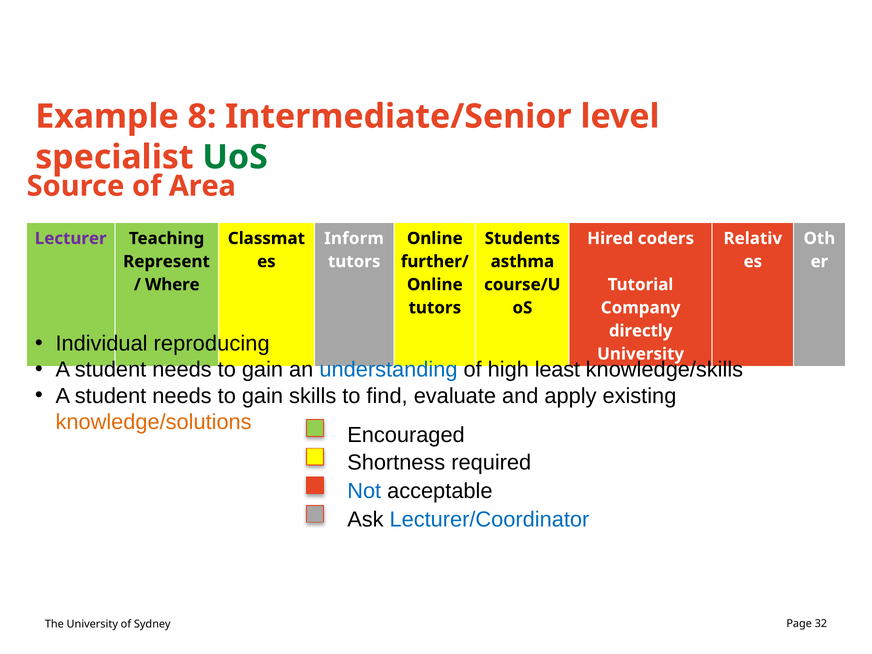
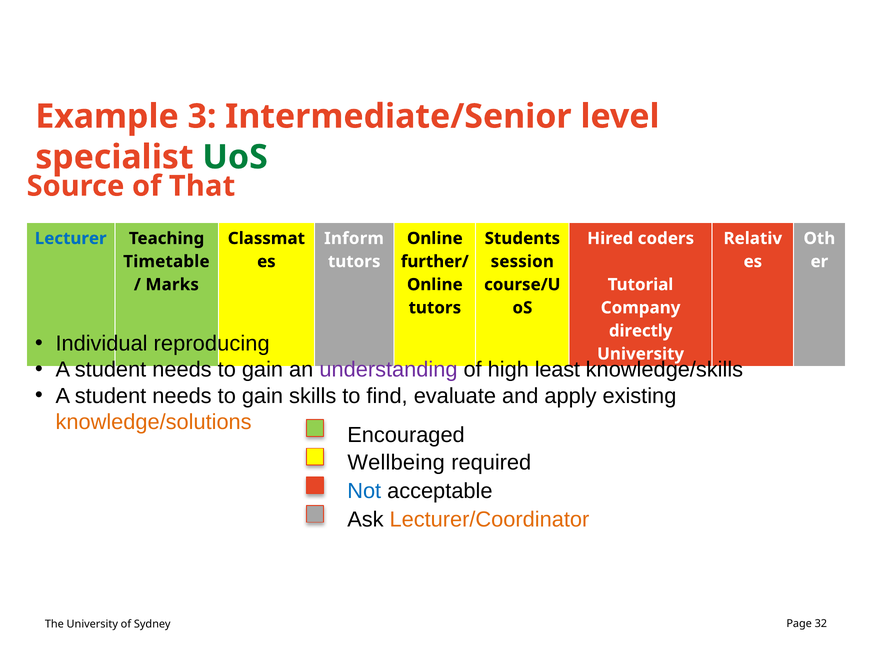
8: 8 -> 3
Area: Area -> That
Lecturer colour: purple -> blue
Represent: Represent -> Timetable
asthma: asthma -> session
Where: Where -> Marks
understanding colour: blue -> purple
Shortness: Shortness -> Wellbeing
Lecturer/Coordinator colour: blue -> orange
